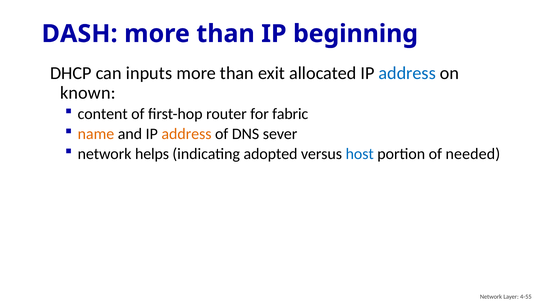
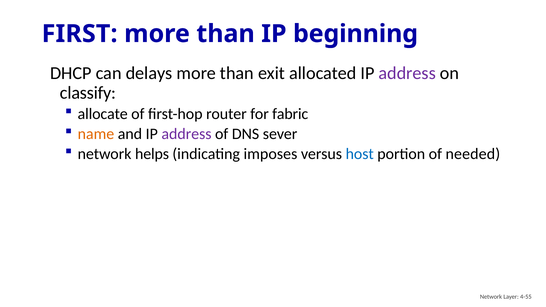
DASH: DASH -> FIRST
inputs: inputs -> delays
address at (407, 73) colour: blue -> purple
known: known -> classify
content: content -> allocate
address at (186, 134) colour: orange -> purple
adopted: adopted -> imposes
